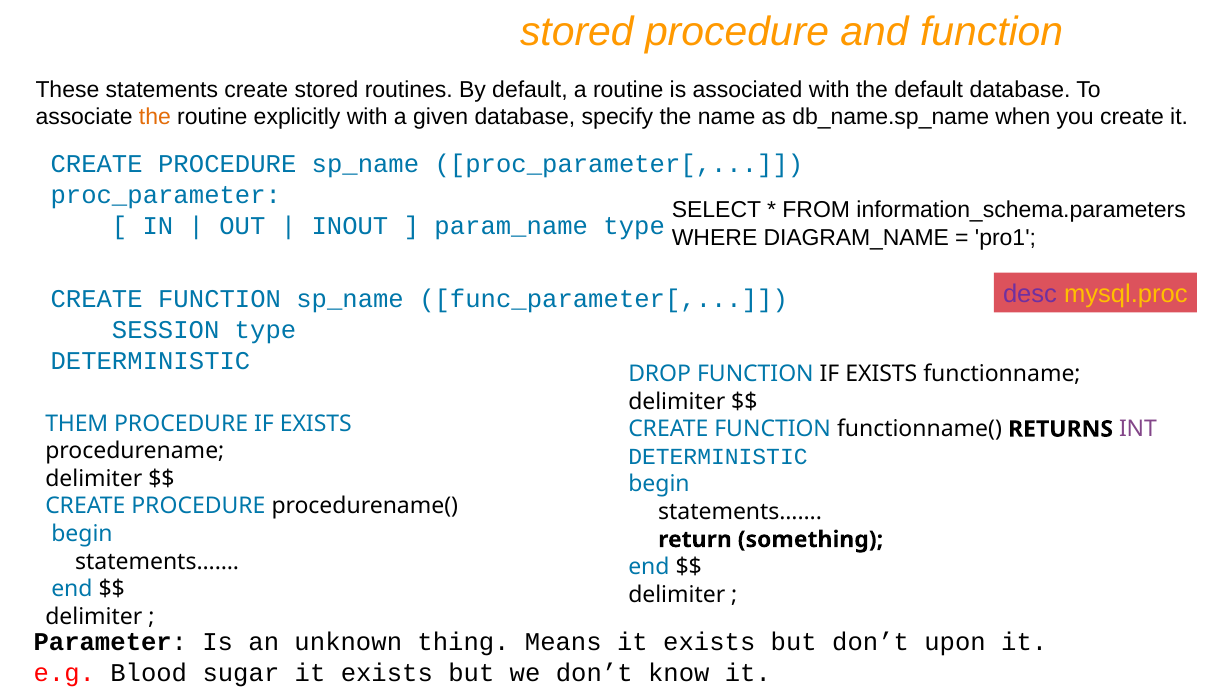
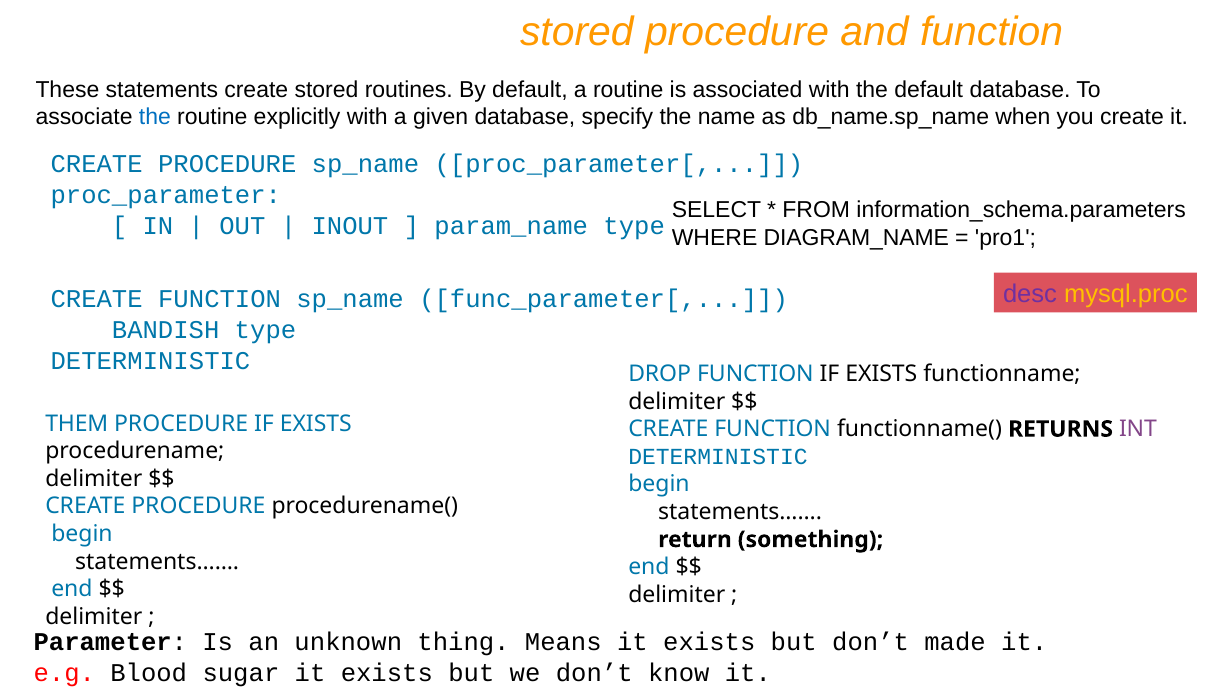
the at (155, 117) colour: orange -> blue
SESSION: SESSION -> BANDISH
upon: upon -> made
